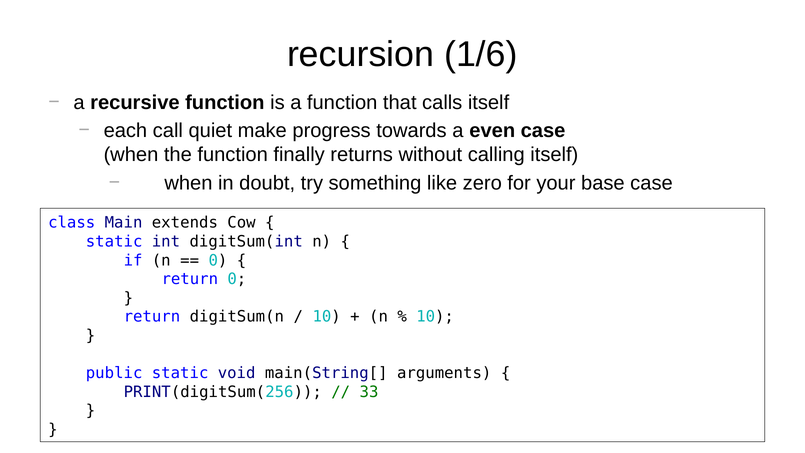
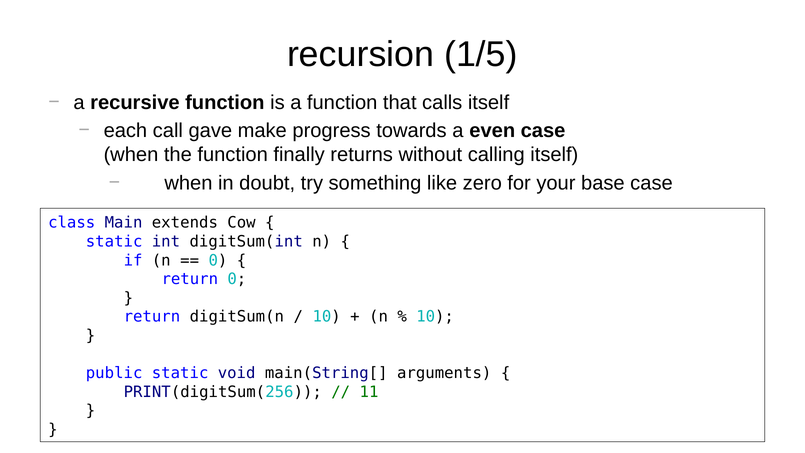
1/6: 1/6 -> 1/5
quiet: quiet -> gave
33: 33 -> 11
